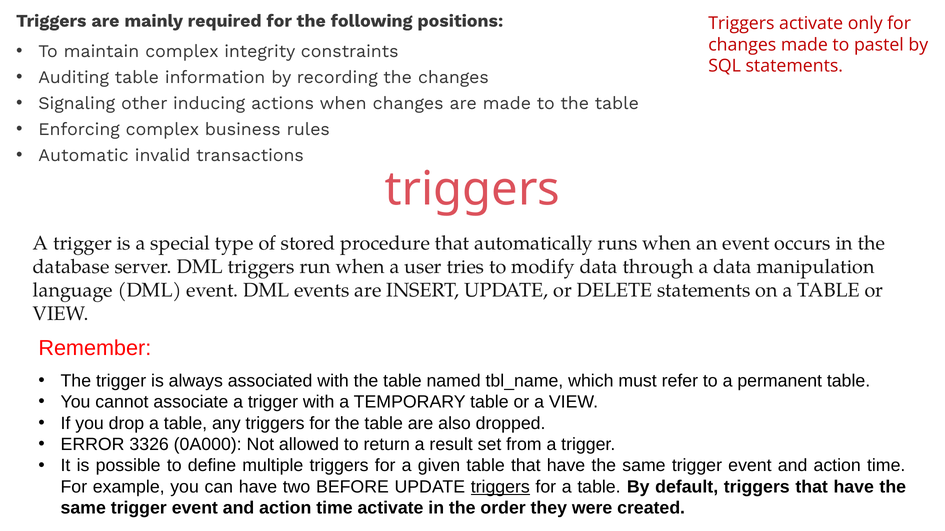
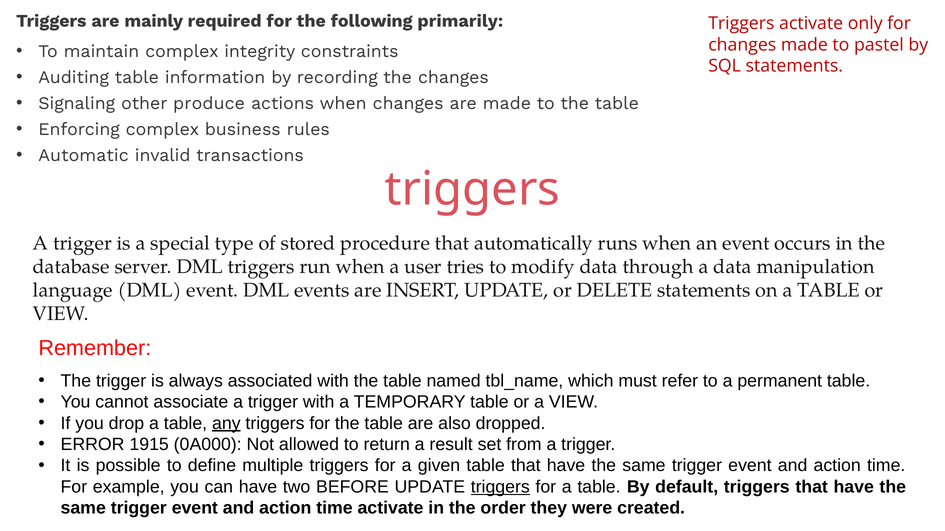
positions: positions -> primarily
inducing: inducing -> produce
any underline: none -> present
3326: 3326 -> 1915
